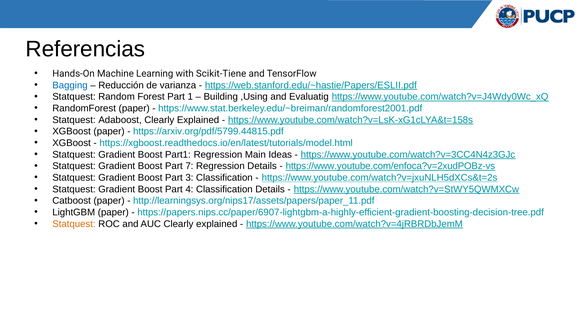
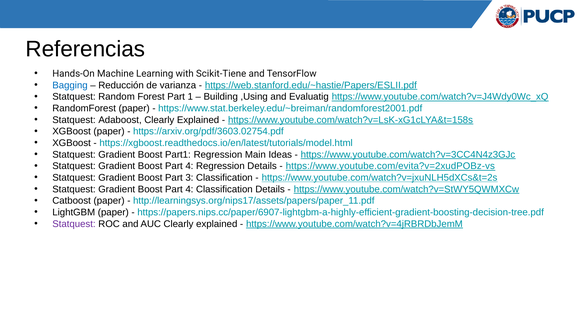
https://arxiv.org/pdf/5799.44815.pdf: https://arxiv.org/pdf/5799.44815.pdf -> https://arxiv.org/pdf/3603.02754.pdf
7 at (189, 166): 7 -> 4
https://www.youtube.com/enfoca?v=2xudPOBz-vs: https://www.youtube.com/enfoca?v=2xudPOBz-vs -> https://www.youtube.com/evita?v=2xudPOBz-vs
Statquest at (74, 224) colour: orange -> purple
